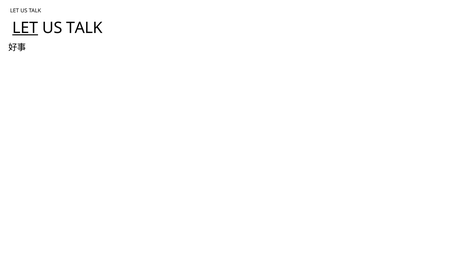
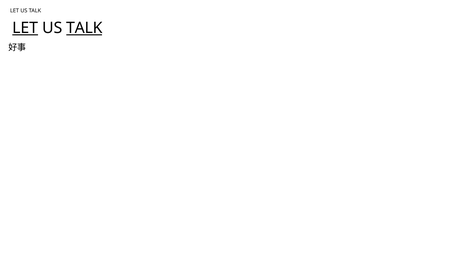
TALK at (84, 28) underline: none -> present
